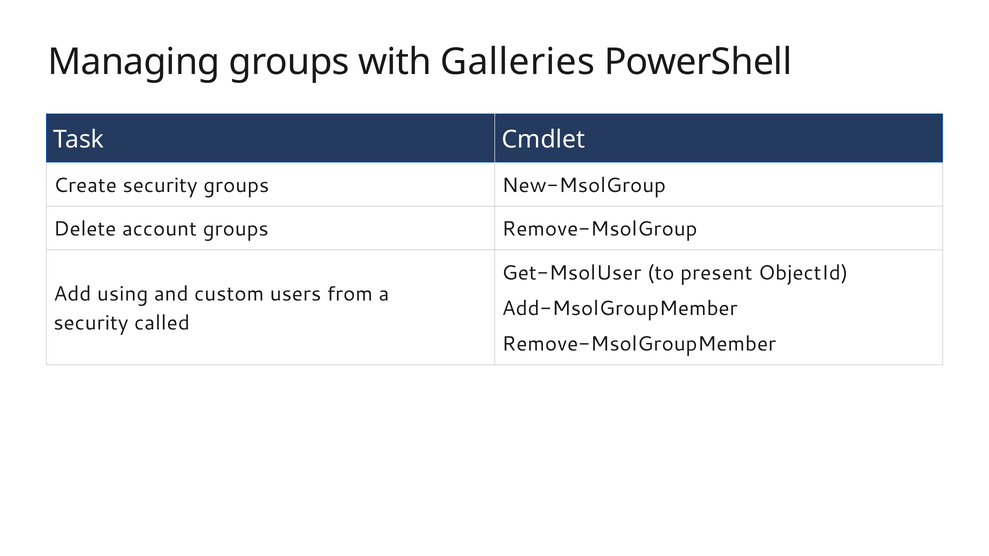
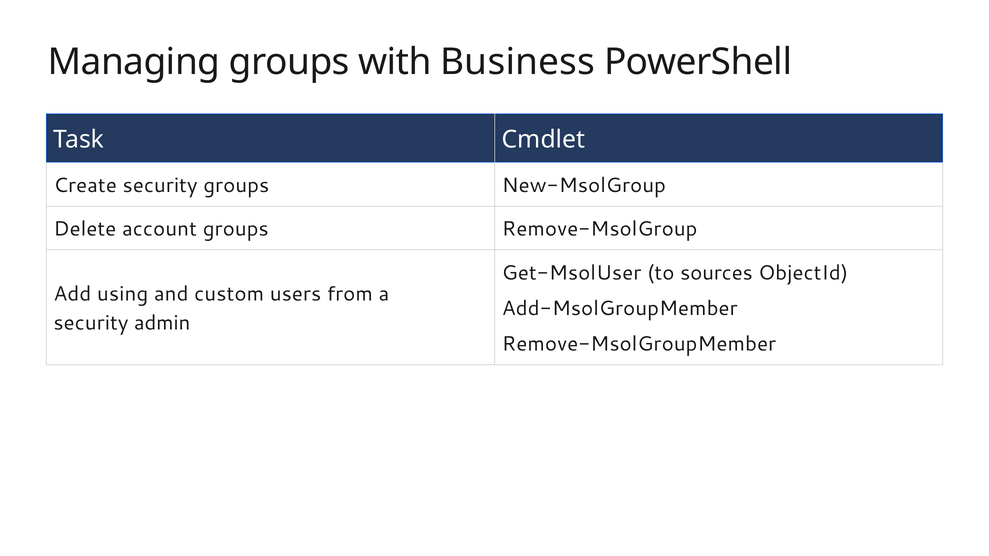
Galleries: Galleries -> Business
present: present -> sources
called: called -> admin
